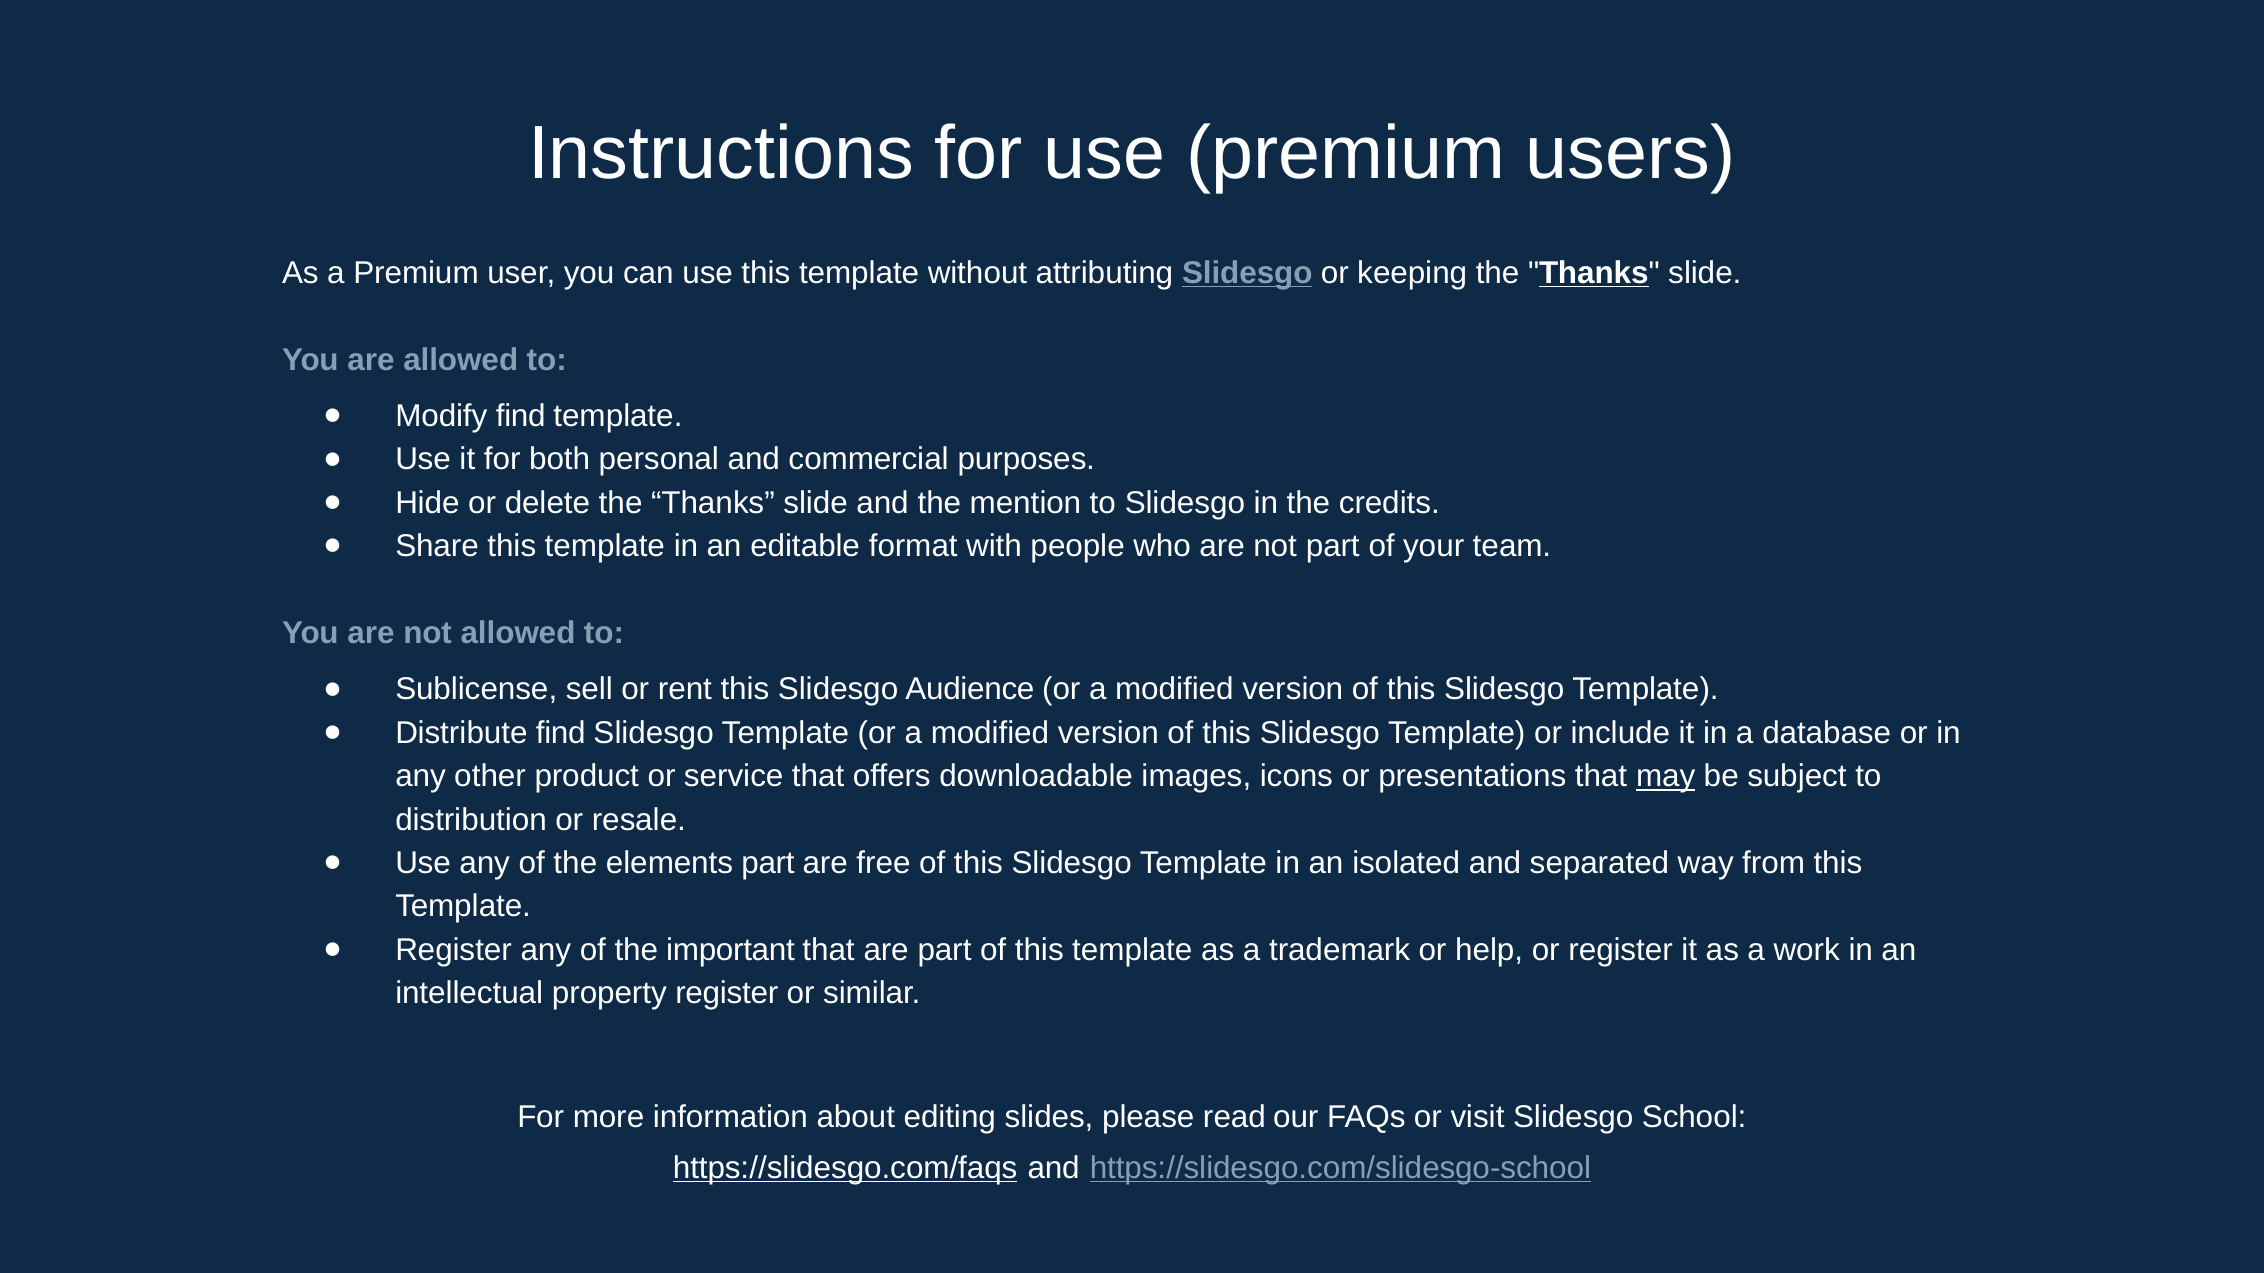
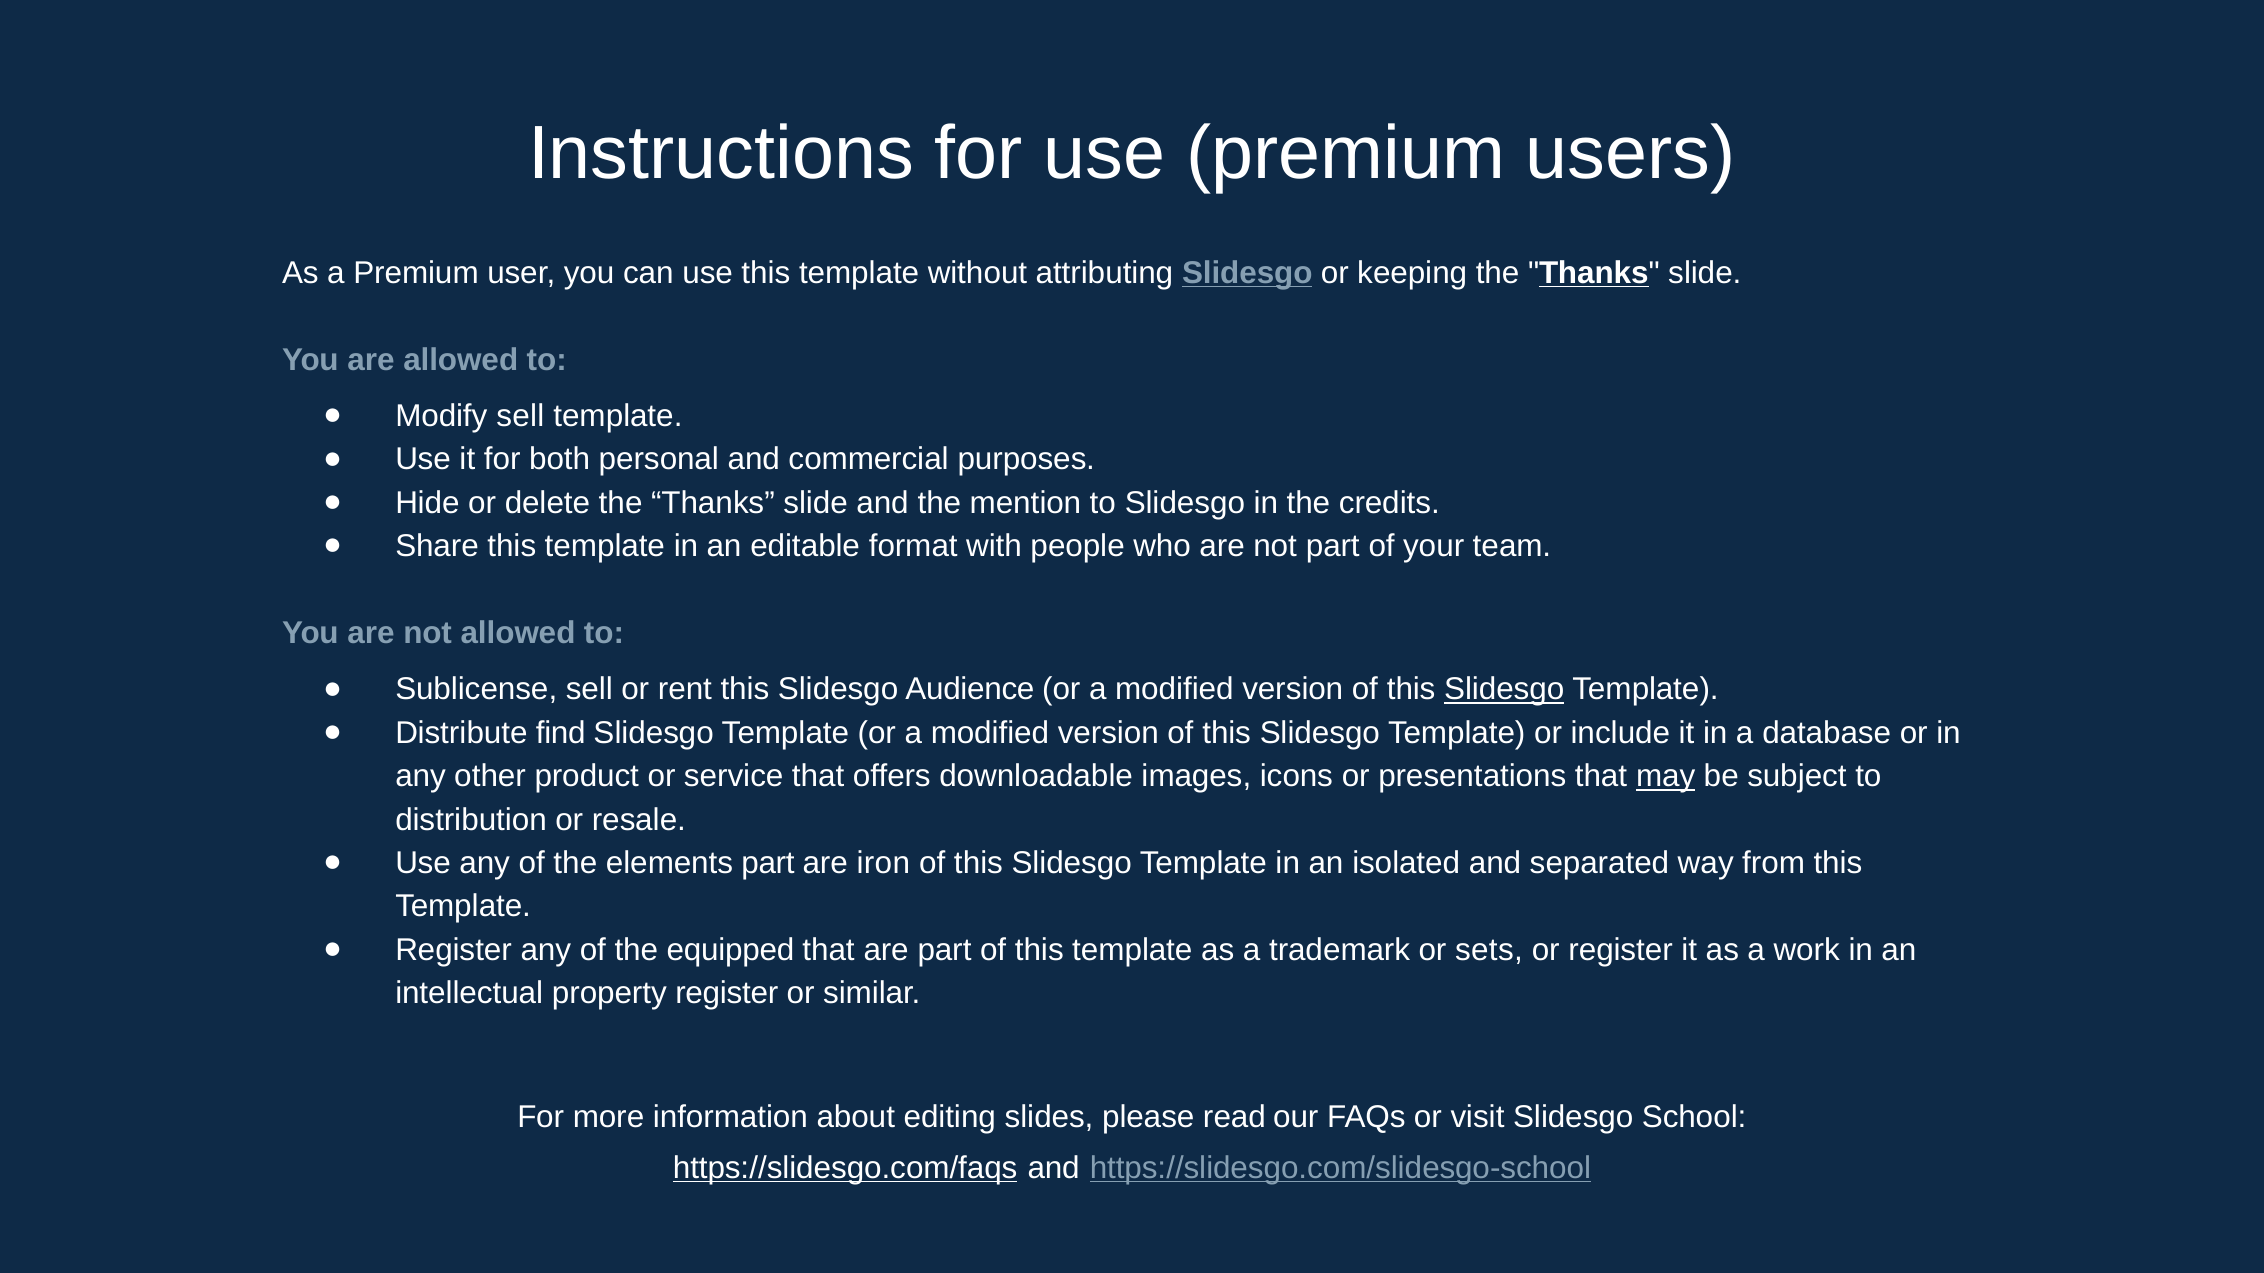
Modify find: find -> sell
Slidesgo at (1504, 690) underline: none -> present
free: free -> iron
important: important -> equipped
help: help -> sets
